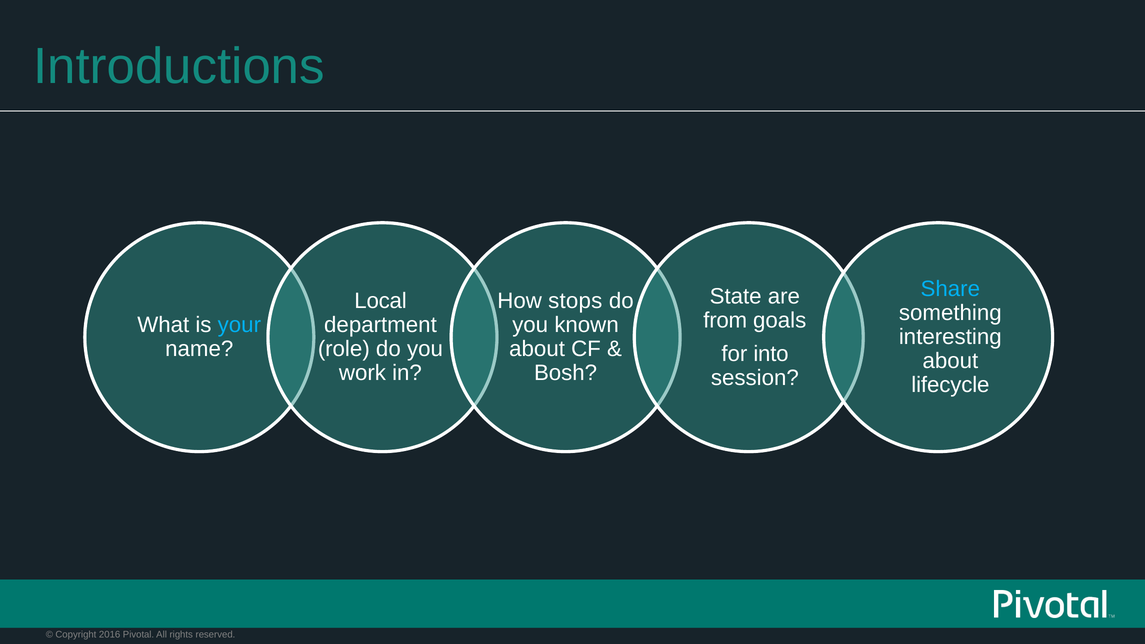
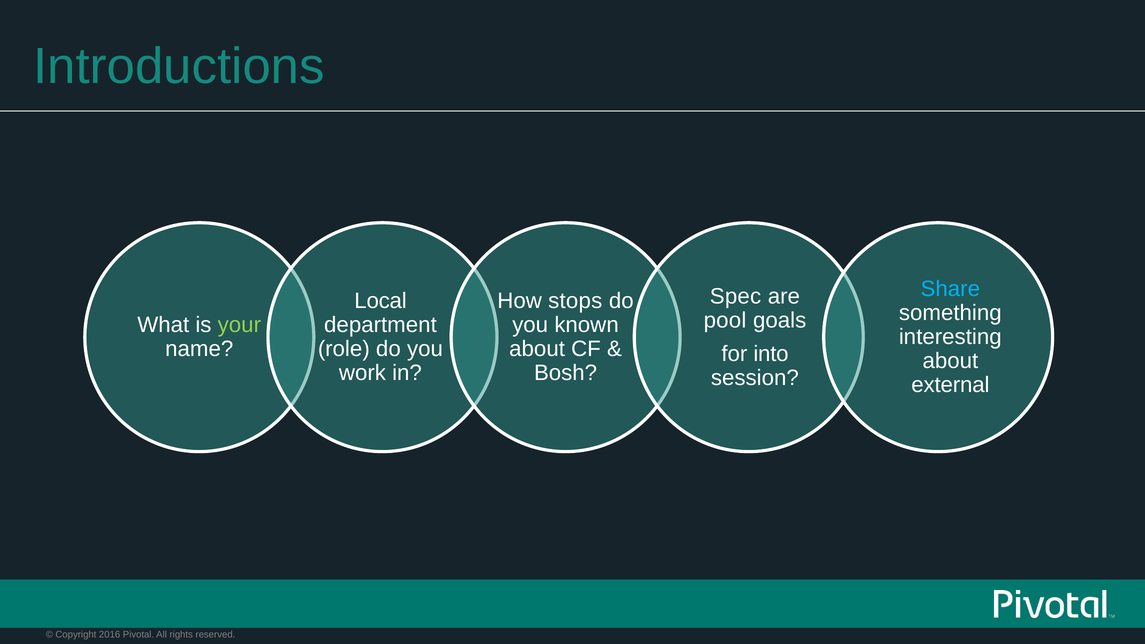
State: State -> Spec
from: from -> pool
your colour: light blue -> light green
lifecycle: lifecycle -> external
